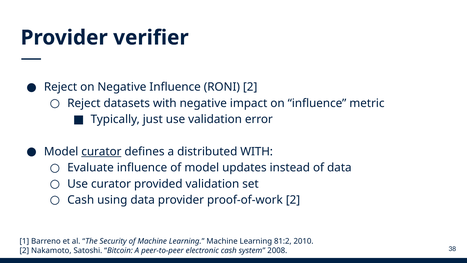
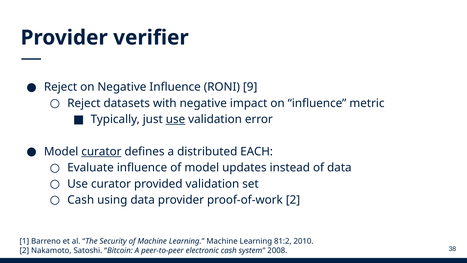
RONI 2: 2 -> 9
use at (176, 119) underline: none -> present
distributed WITH: WITH -> EACH
